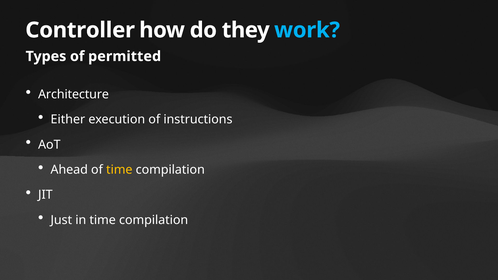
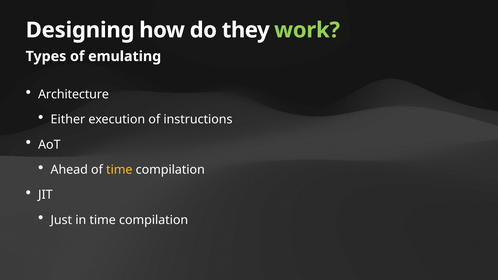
Controller: Controller -> Designing
work colour: light blue -> light green
permitted: permitted -> emulating
